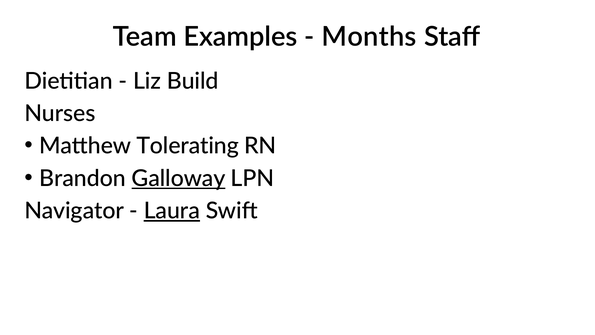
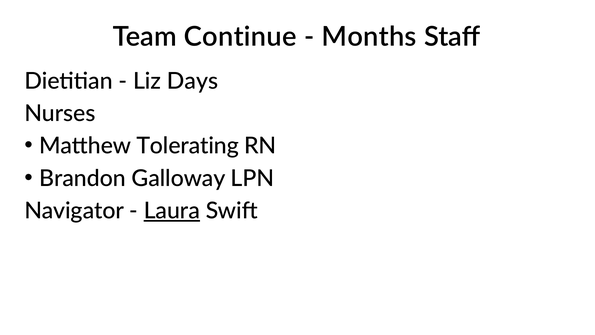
Examples: Examples -> Continue
Build: Build -> Days
Galloway underline: present -> none
